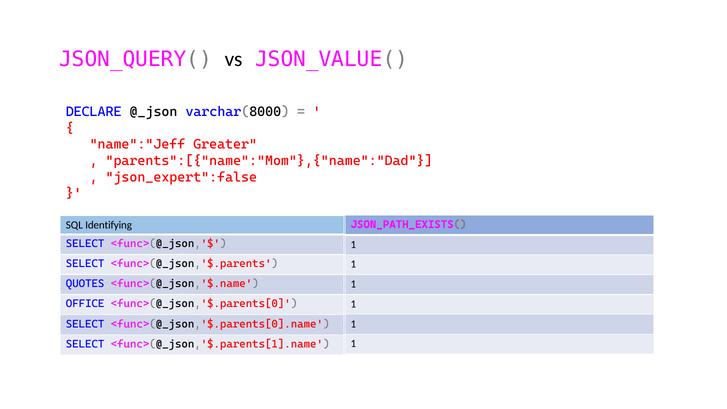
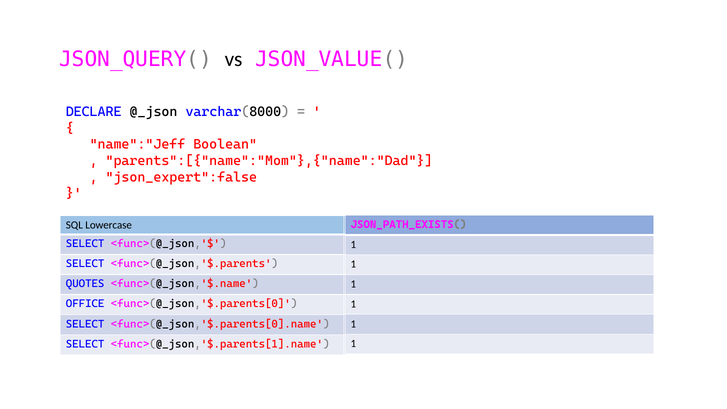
Greater: Greater -> Boolean
Identifying: Identifying -> Lowercase
